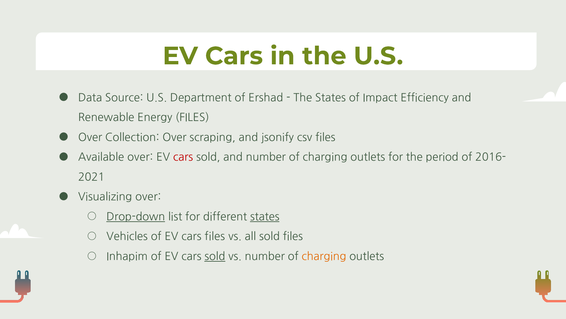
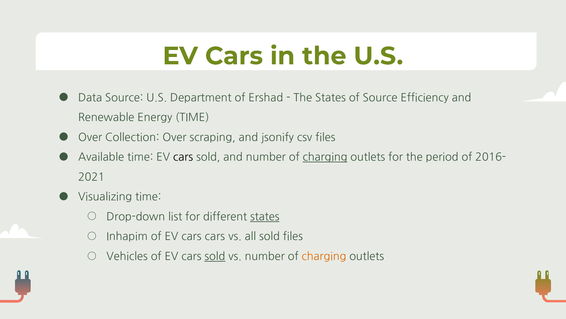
of Impact: Impact -> Source
Energy FILES: FILES -> TIME
Available over: over -> time
cars at (183, 157) colour: red -> black
charging at (325, 157) underline: none -> present
Visualizing over: over -> time
Drop-down underline: present -> none
Vehicles: Vehicles -> Inhapim
cars files: files -> cars
Inhapim: Inhapim -> Vehicles
